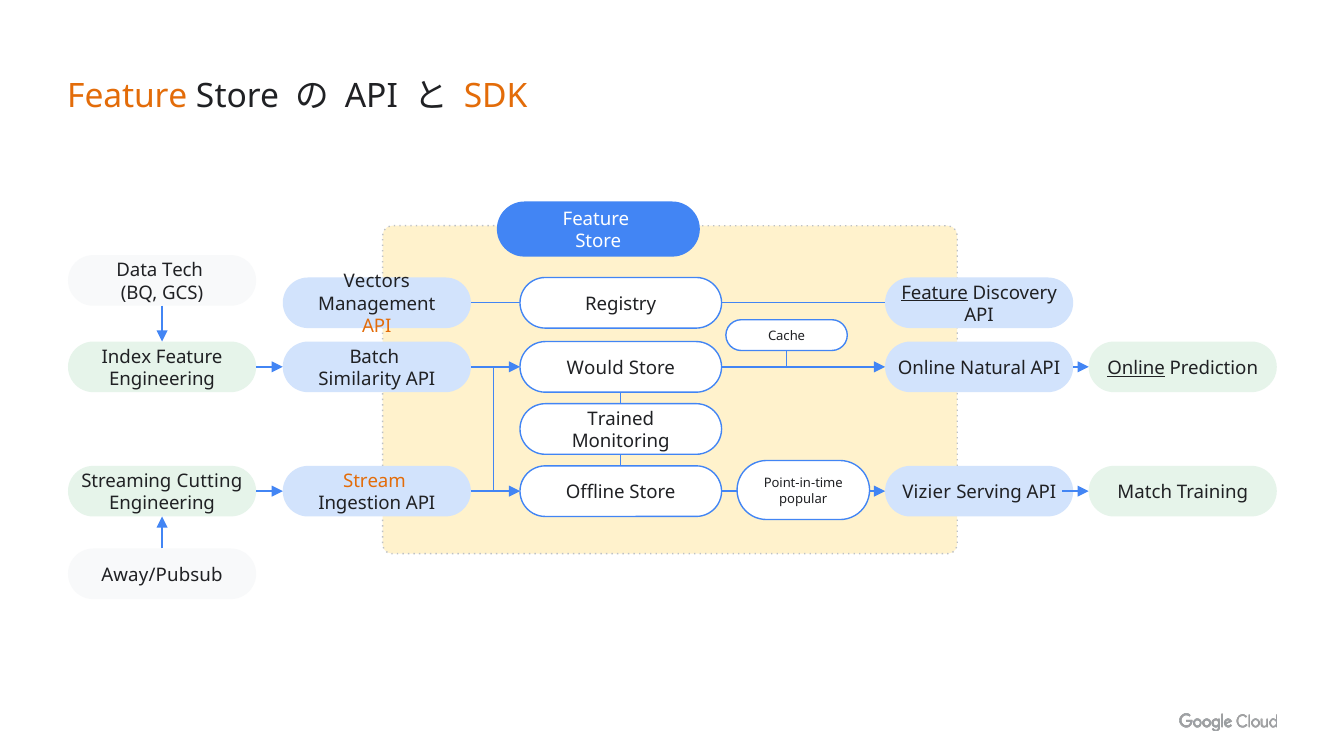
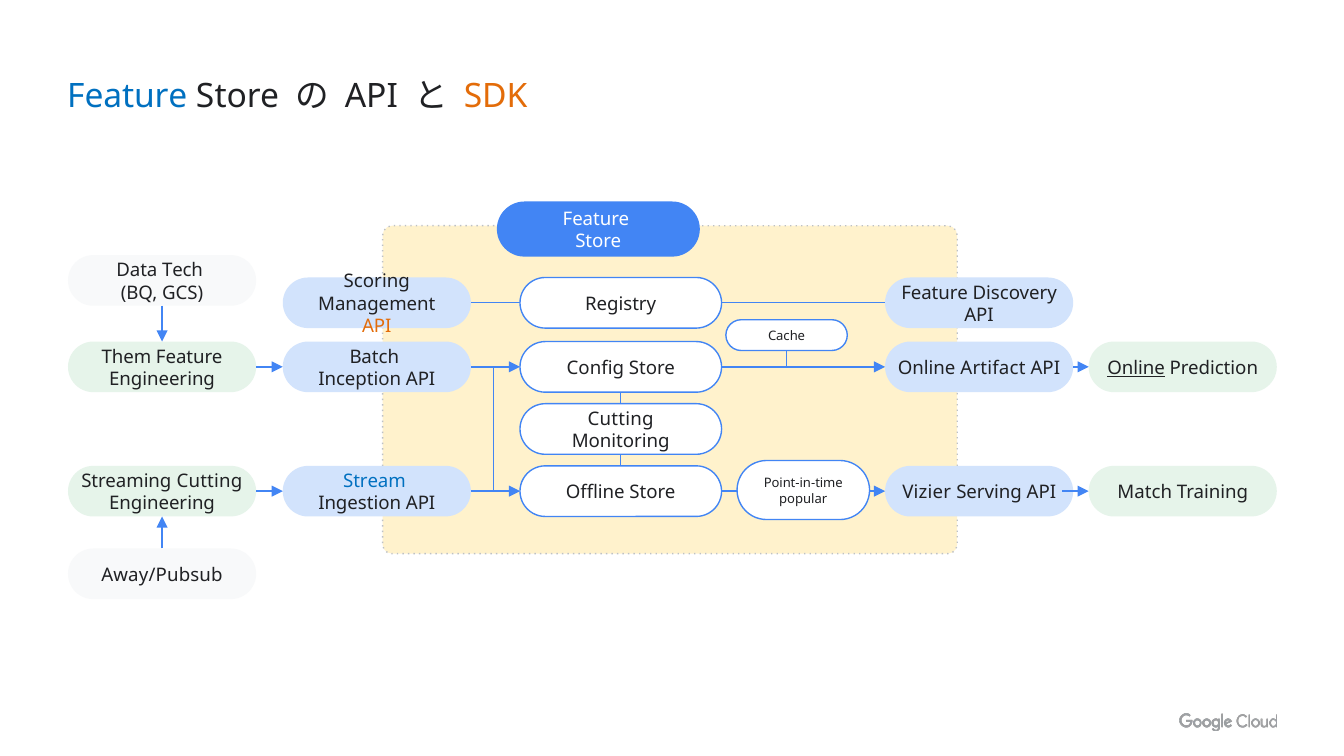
Feature at (127, 96) colour: orange -> blue
Vectors: Vectors -> Scoring
Feature at (935, 293) underline: present -> none
Index: Index -> Them
Would: Would -> Config
Natural: Natural -> Artifact
Similarity: Similarity -> Inception
Trained at (621, 419): Trained -> Cutting
Stream colour: orange -> blue
